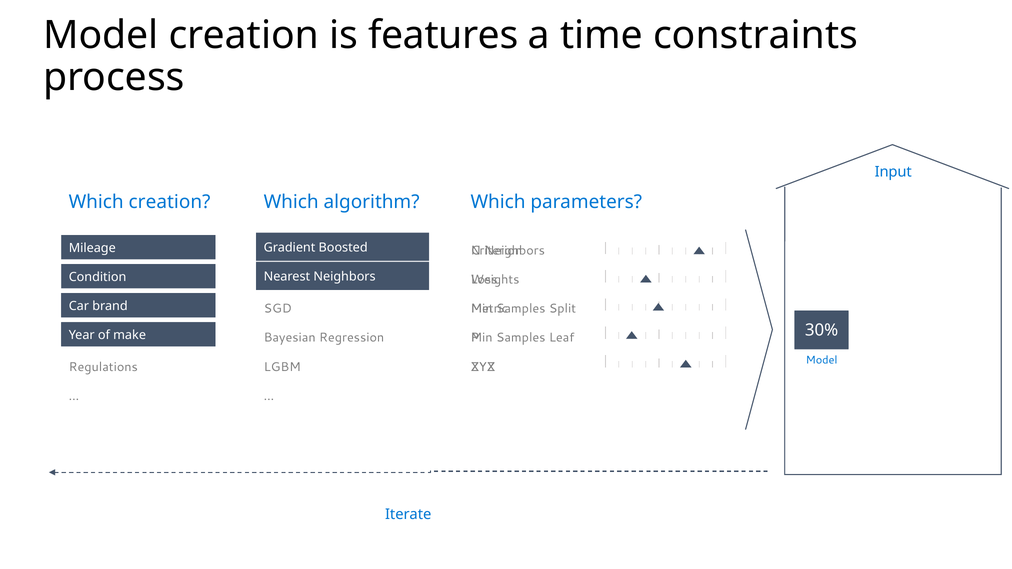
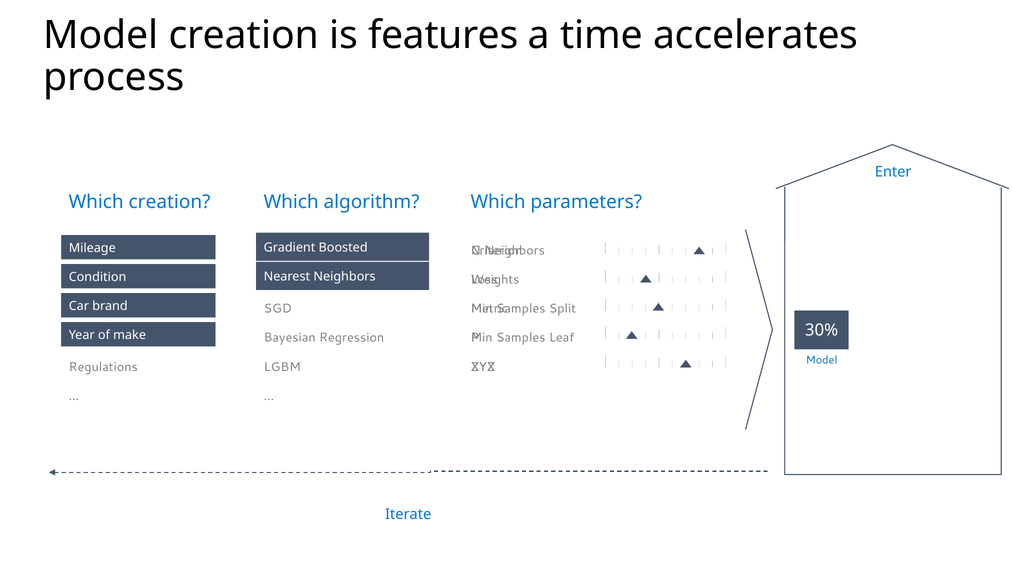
constraints: constraints -> accelerates
Input: Input -> Enter
